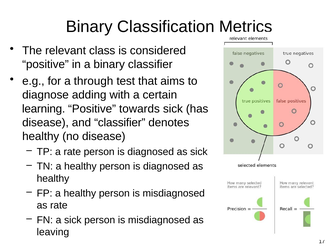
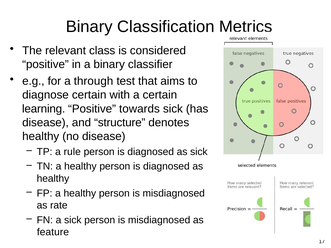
diagnose adding: adding -> certain
and classifier: classifier -> structure
a rate: rate -> rule
leaving: leaving -> feature
